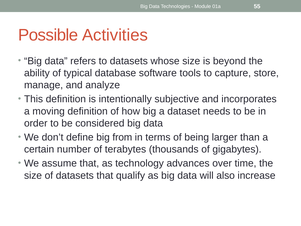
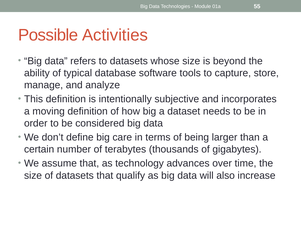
from: from -> care
